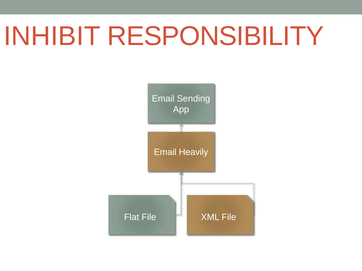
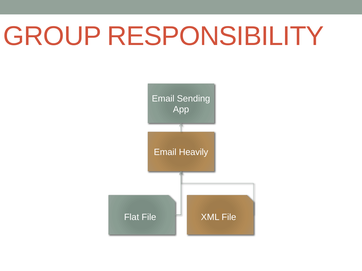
INHIBIT: INHIBIT -> GROUP
